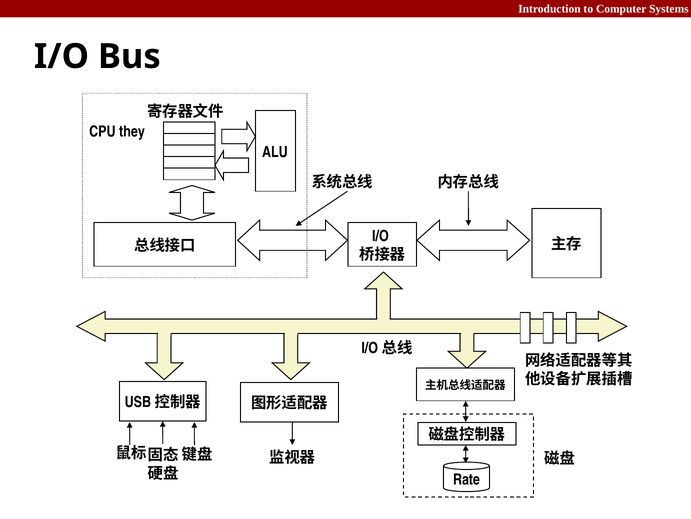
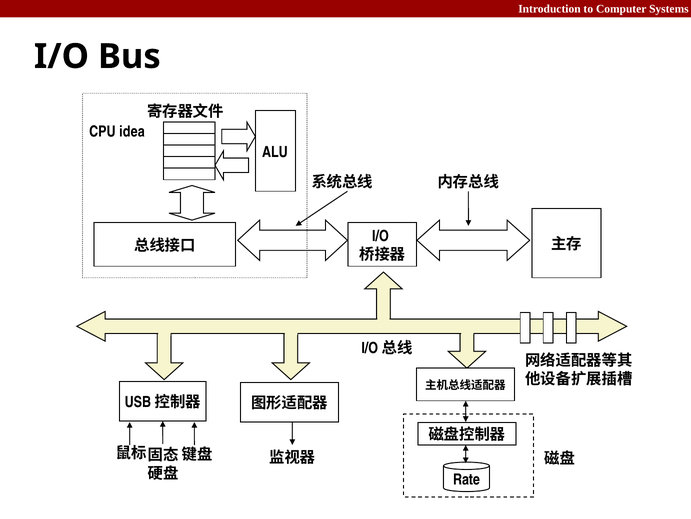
they: they -> idea
